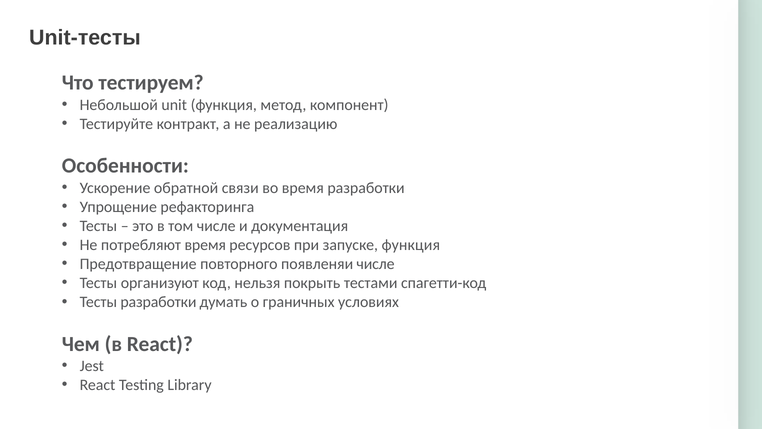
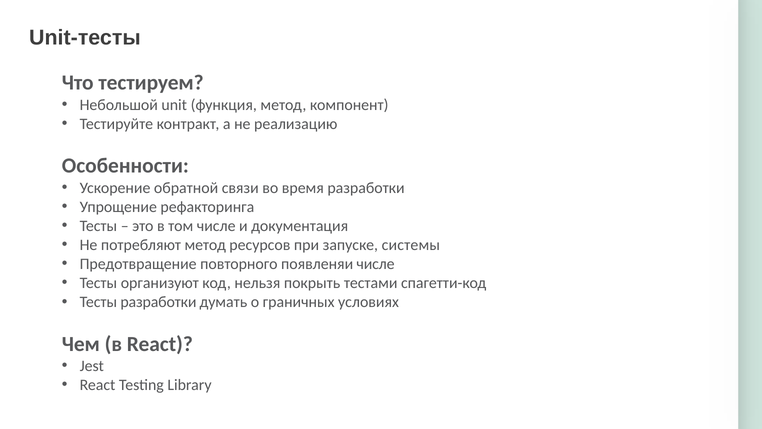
потребляют время: время -> метод
запуске функция: функция -> системы
